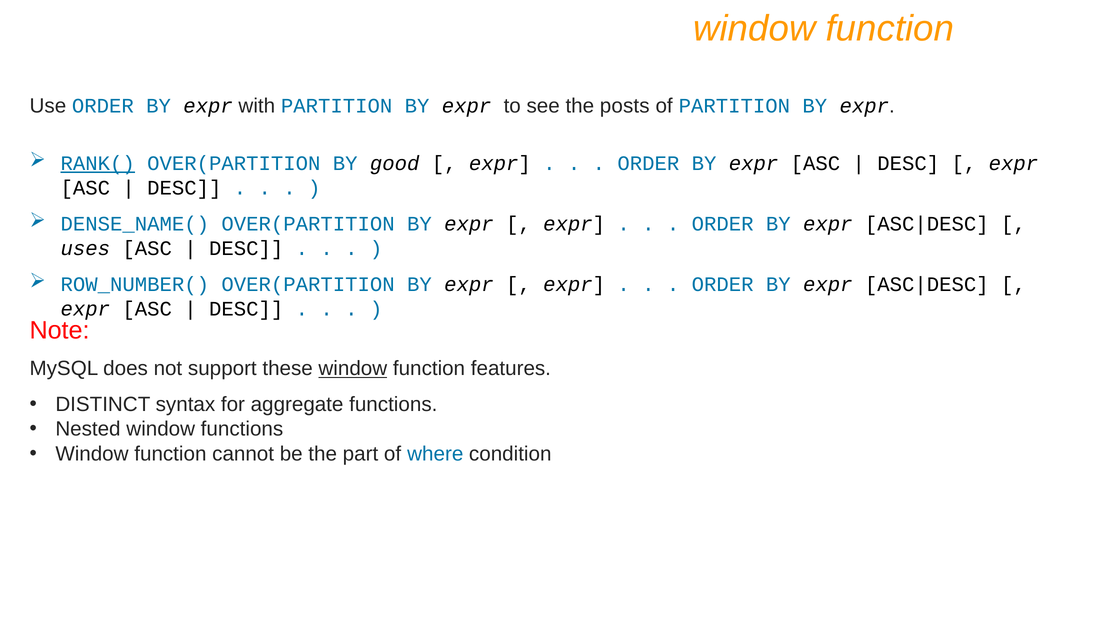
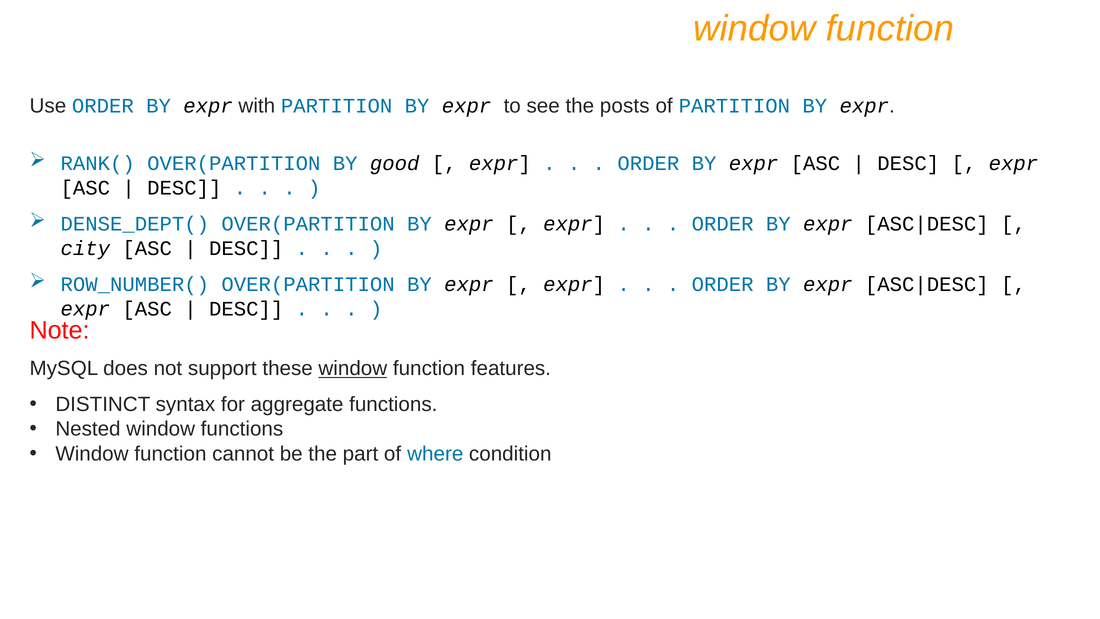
RANK( underline: present -> none
DENSE_NAME(: DENSE_NAME( -> DENSE_DEPT(
uses: uses -> city
